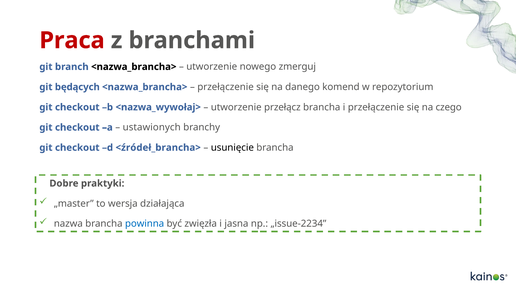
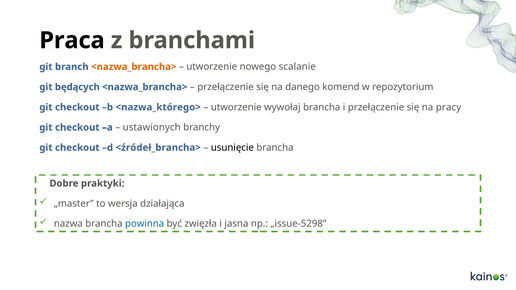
Praca colour: red -> black
<nazwa_brancha> at (134, 67) colour: black -> orange
zmerguj: zmerguj -> scalanie
<nazwa_wywołaj>: <nazwa_wywołaj> -> <nazwa_którego>
przełącz: przełącz -> wywołaj
czego: czego -> pracy
„issue-2234: „issue-2234 -> „issue-5298
